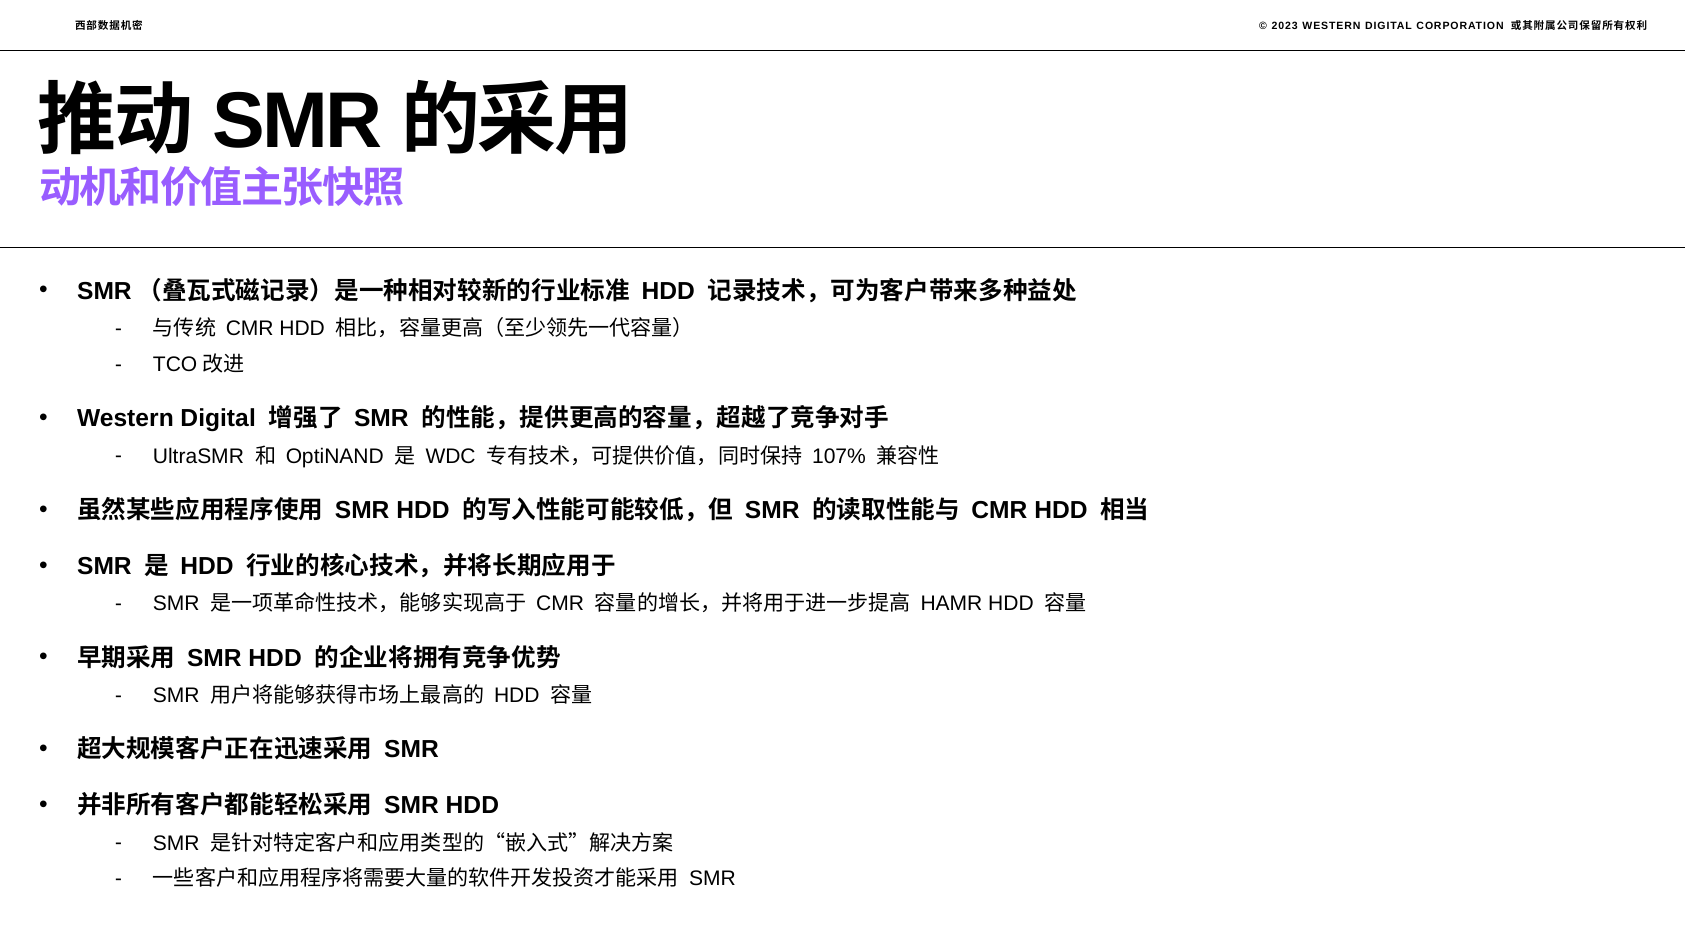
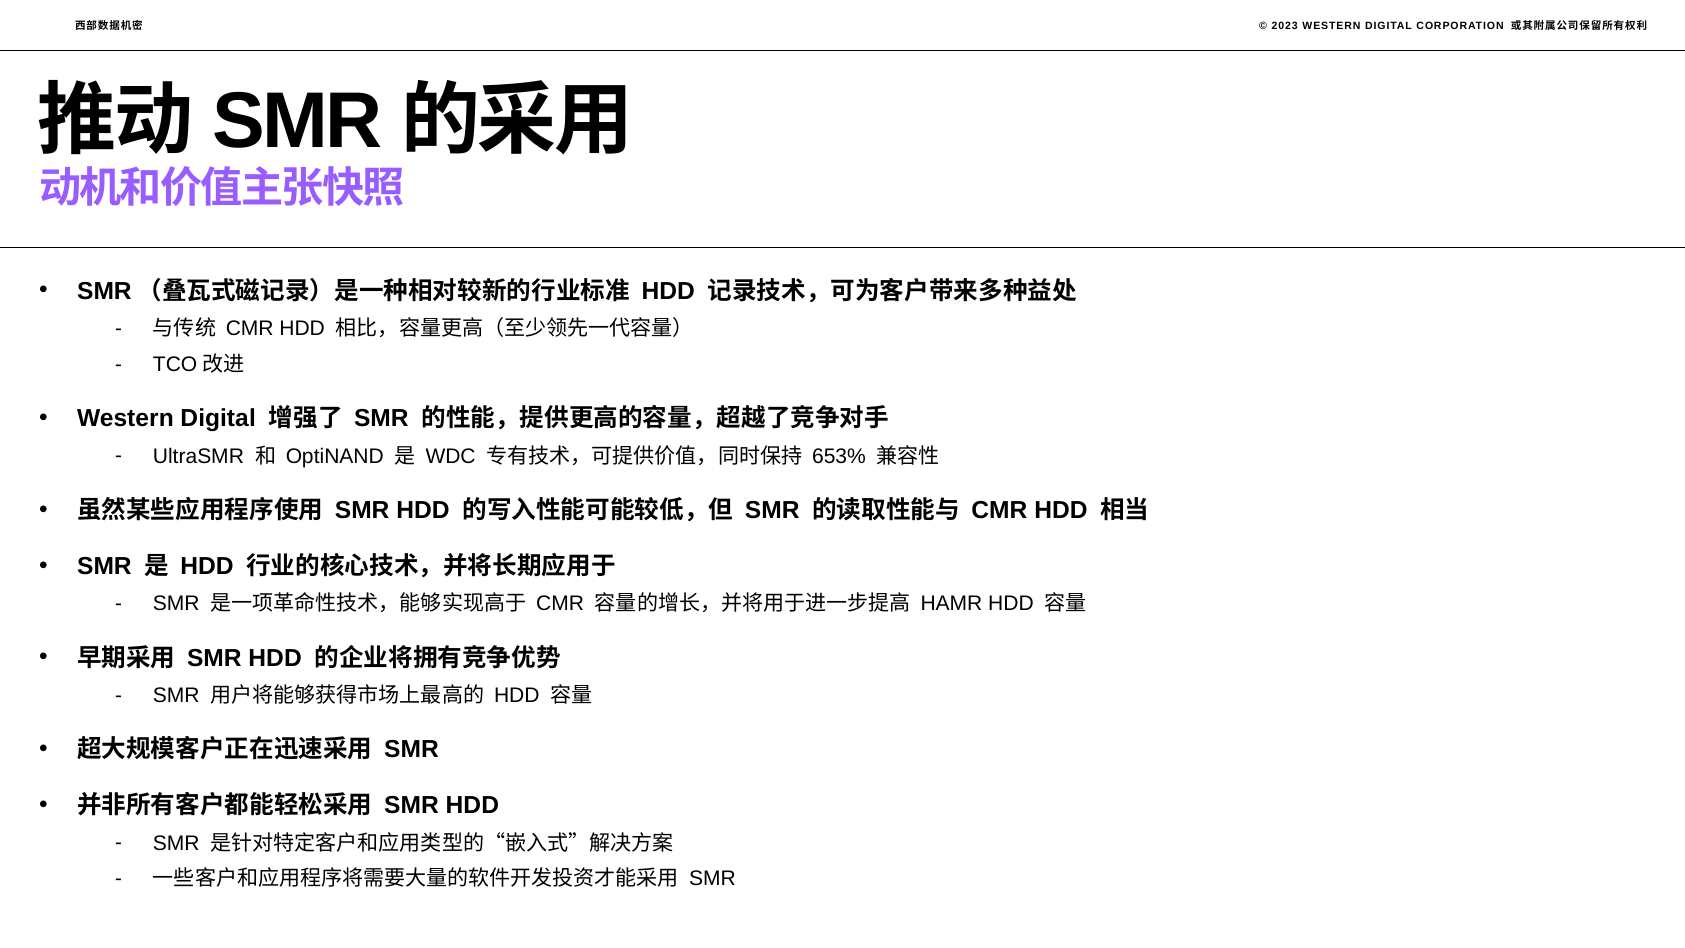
107%: 107% -> 653%
